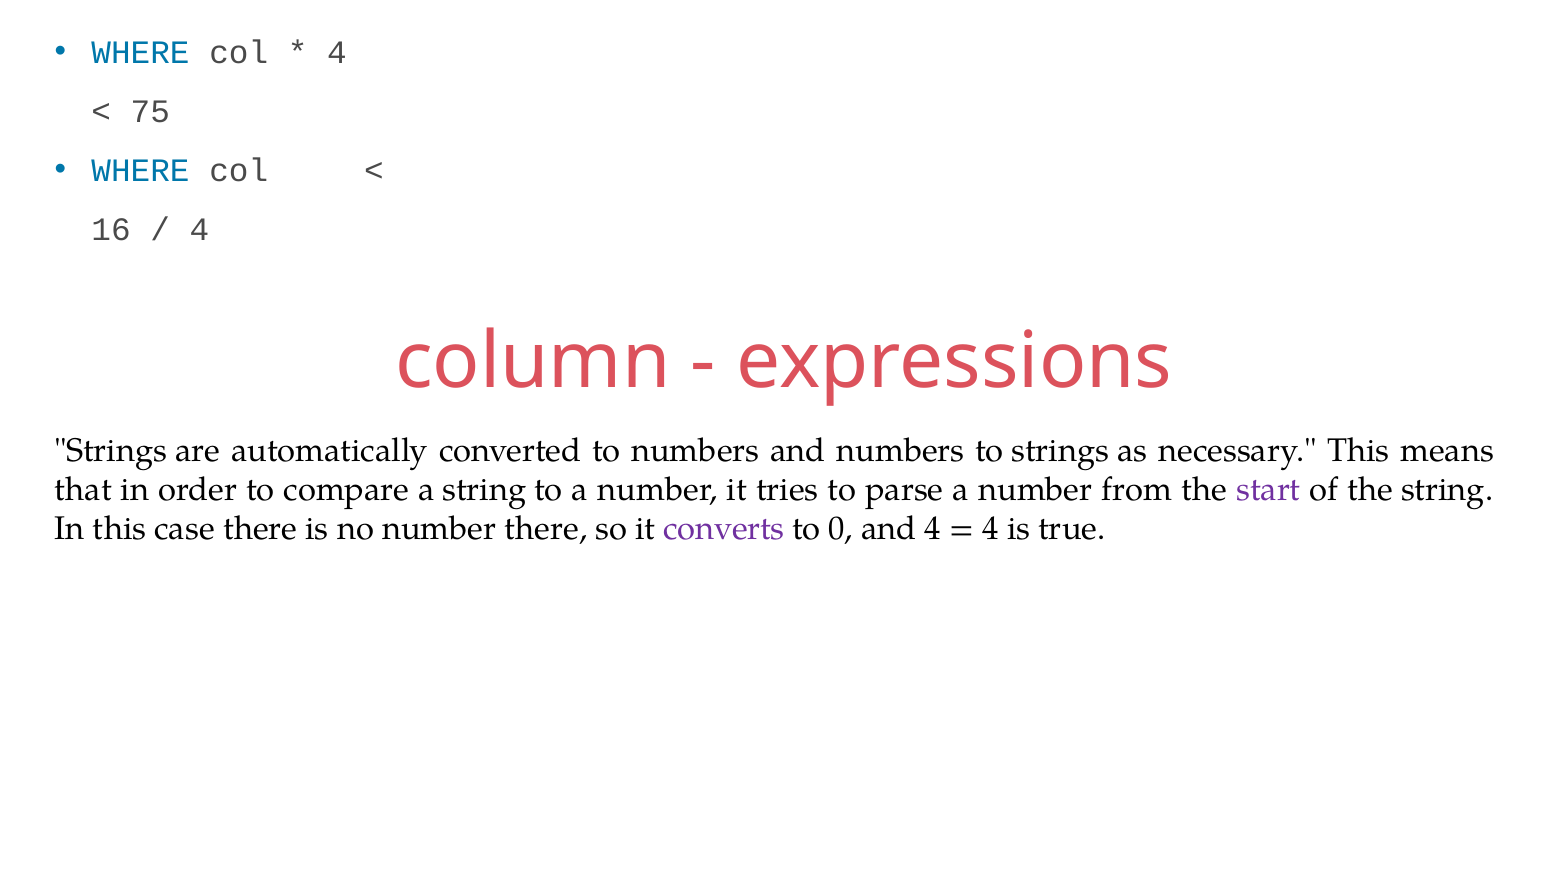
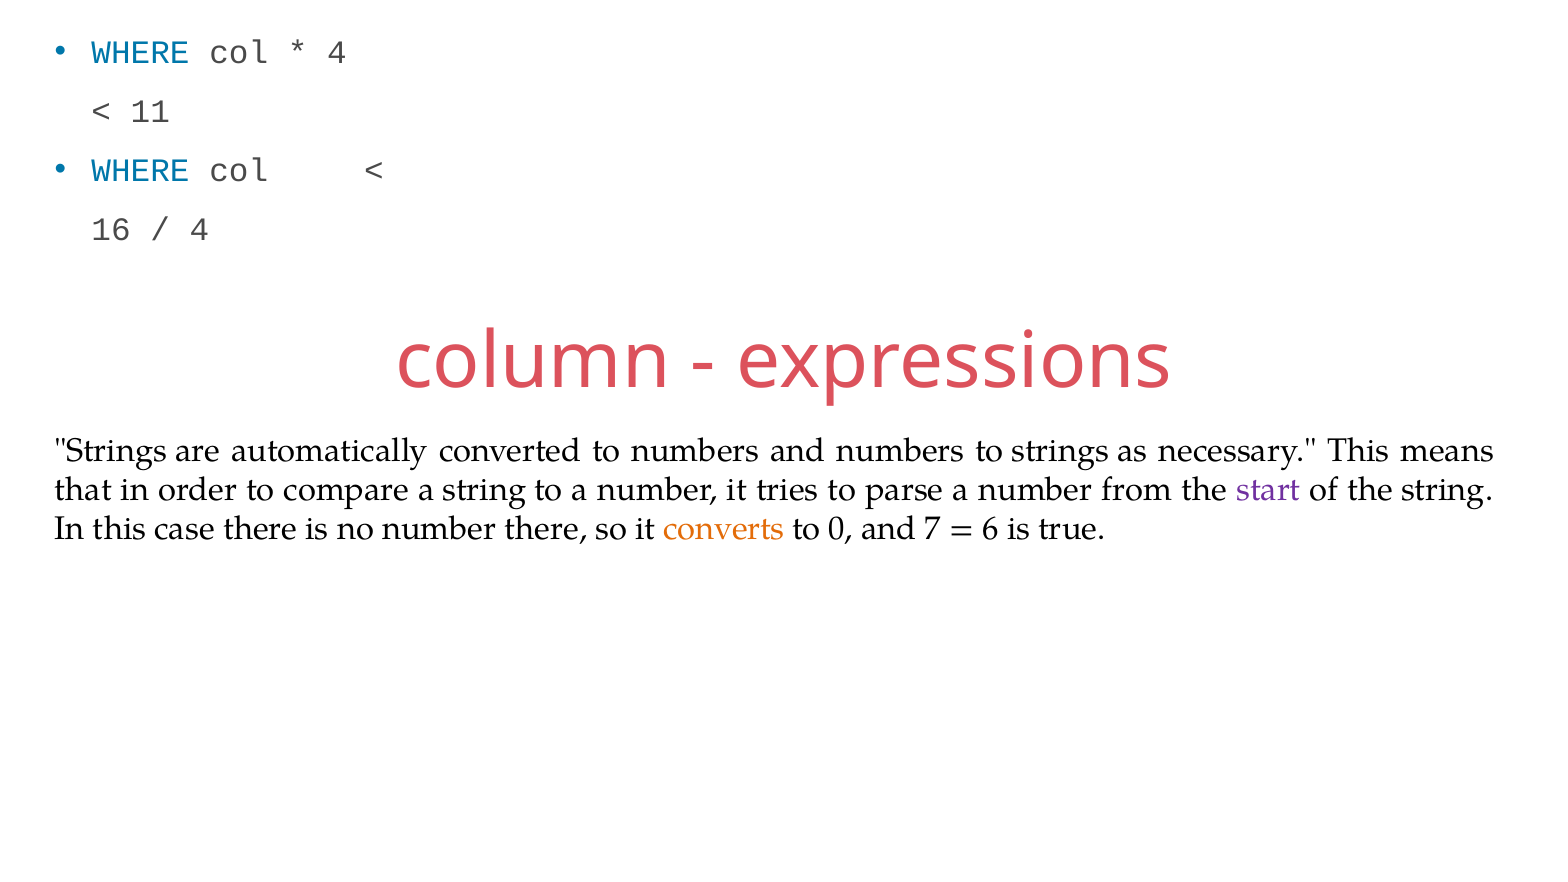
75: 75 -> 11
converts colour: purple -> orange
and 4: 4 -> 7
4 at (991, 529): 4 -> 6
